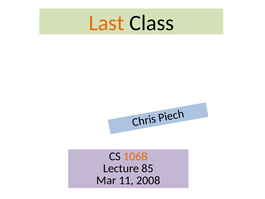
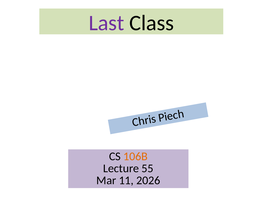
Last colour: orange -> purple
85: 85 -> 55
2008: 2008 -> 2026
